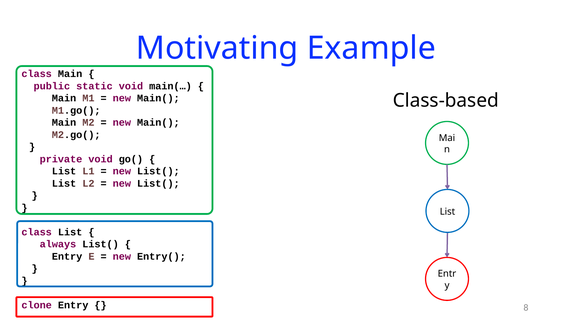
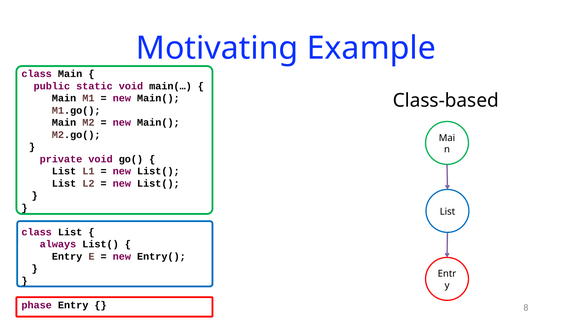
clone: clone -> phase
